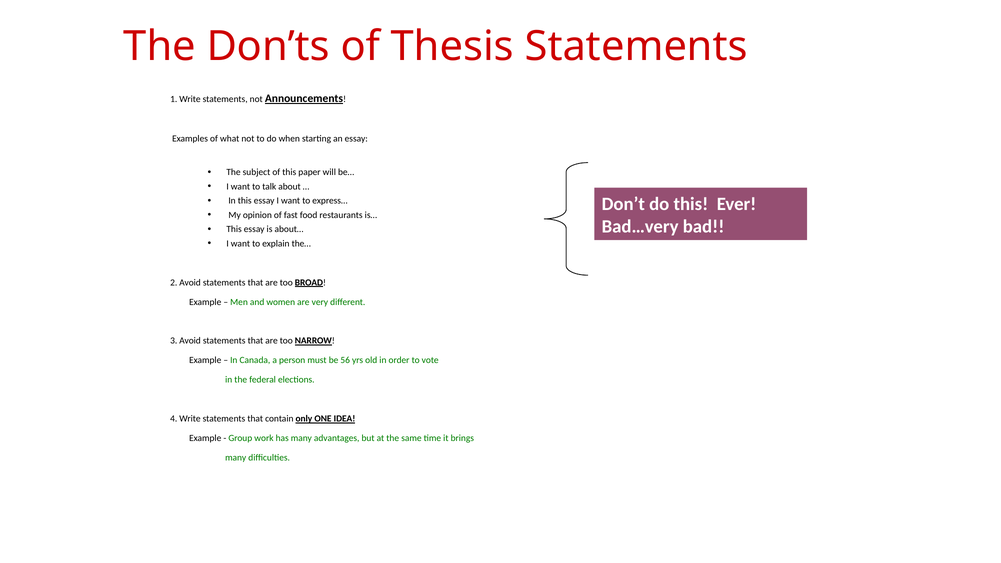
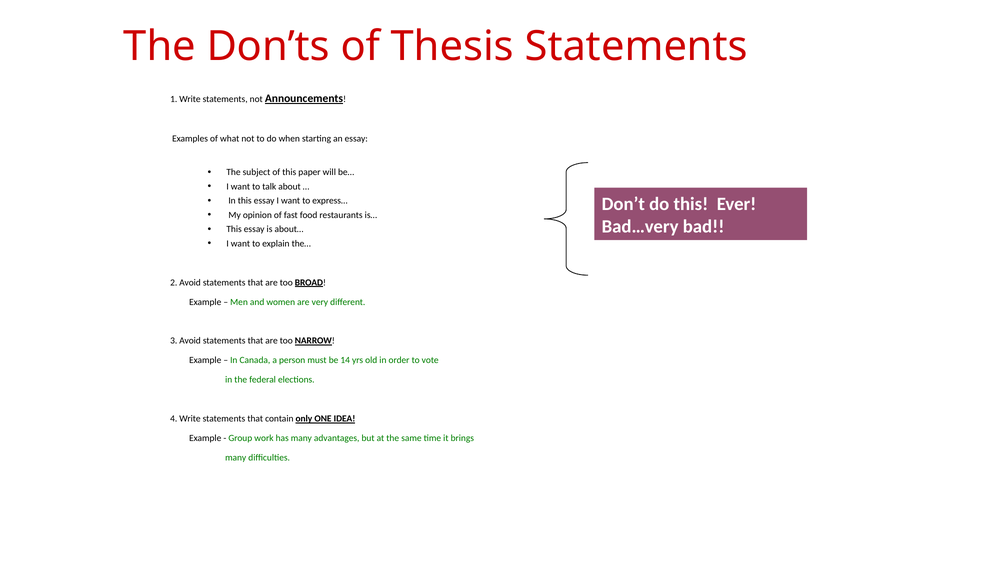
56: 56 -> 14
